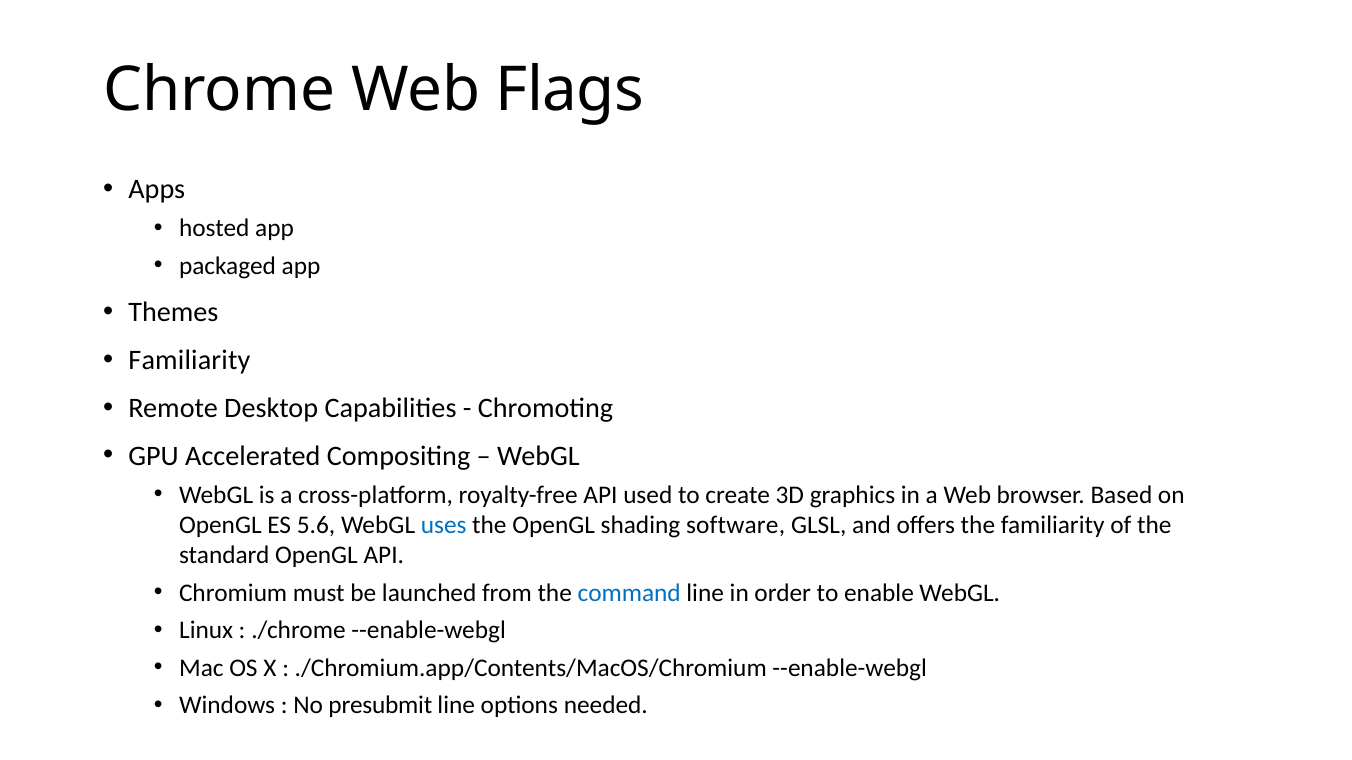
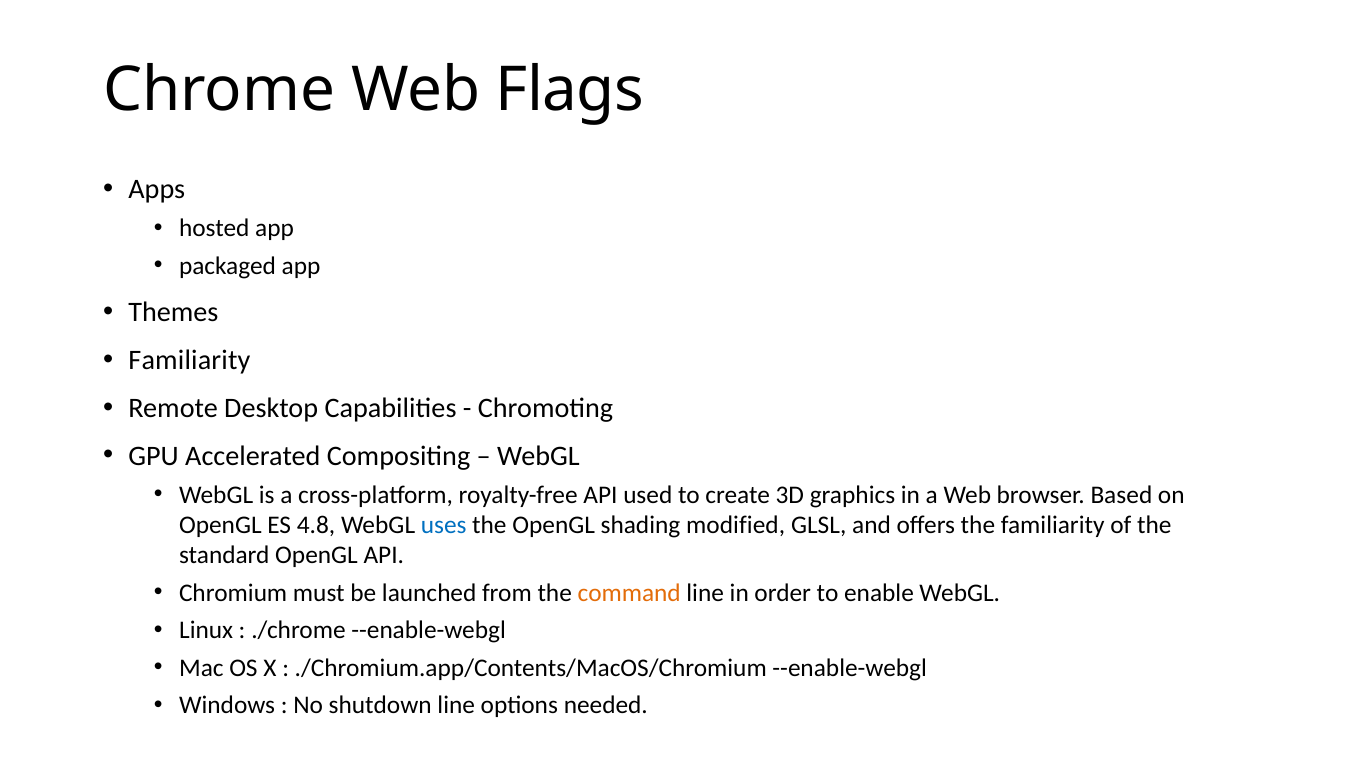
5.6: 5.6 -> 4.8
software: software -> modified
command colour: blue -> orange
presubmit: presubmit -> shutdown
